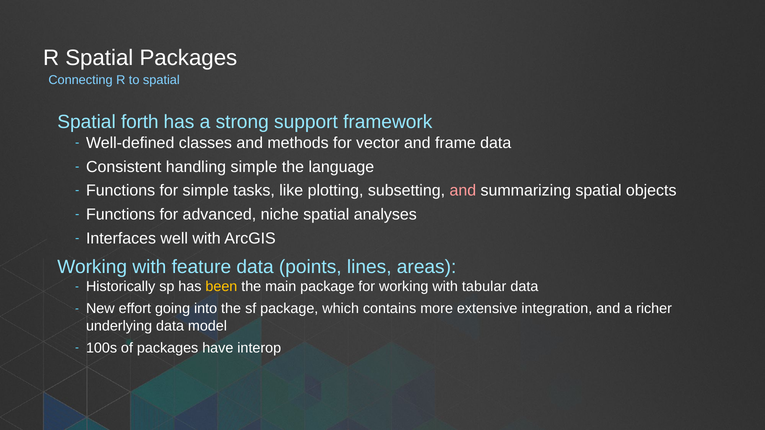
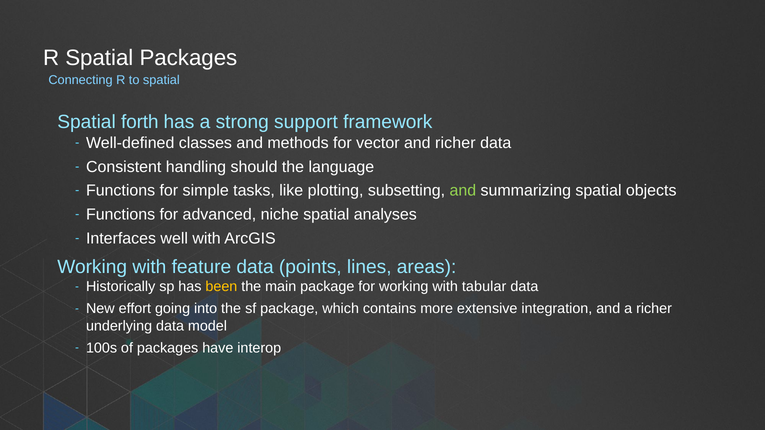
and frame: frame -> richer
handling simple: simple -> should
and at (463, 191) colour: pink -> light green
